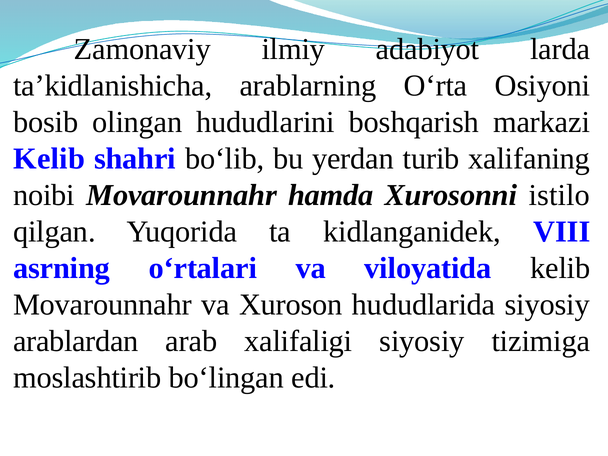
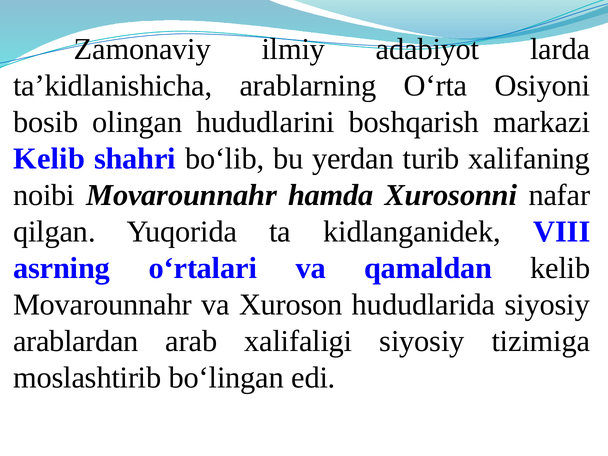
istilo: istilo -> nafar
viloyatida: viloyatida -> qamaldan
